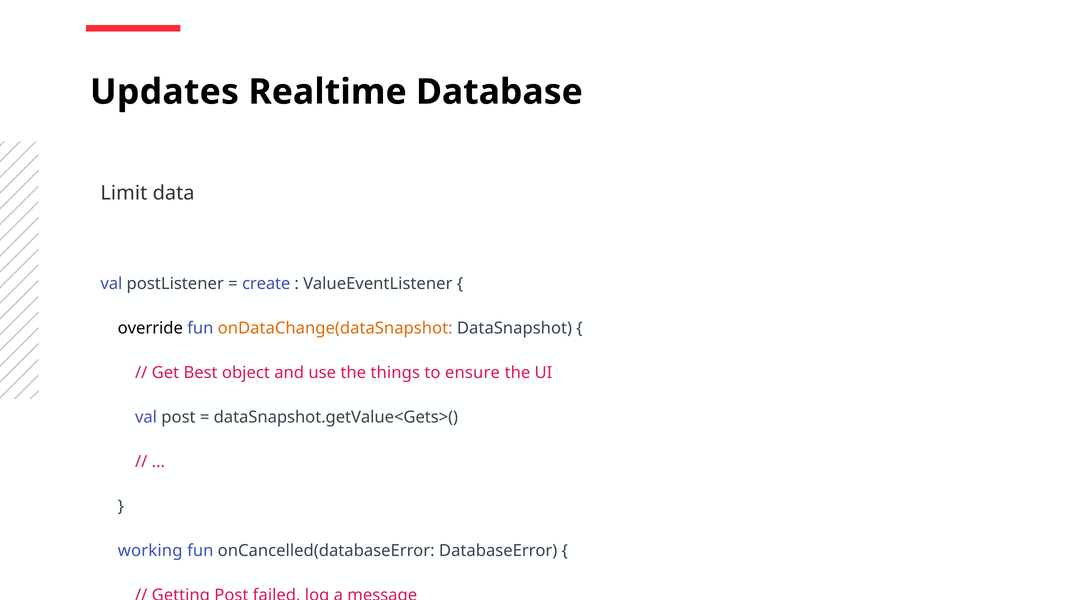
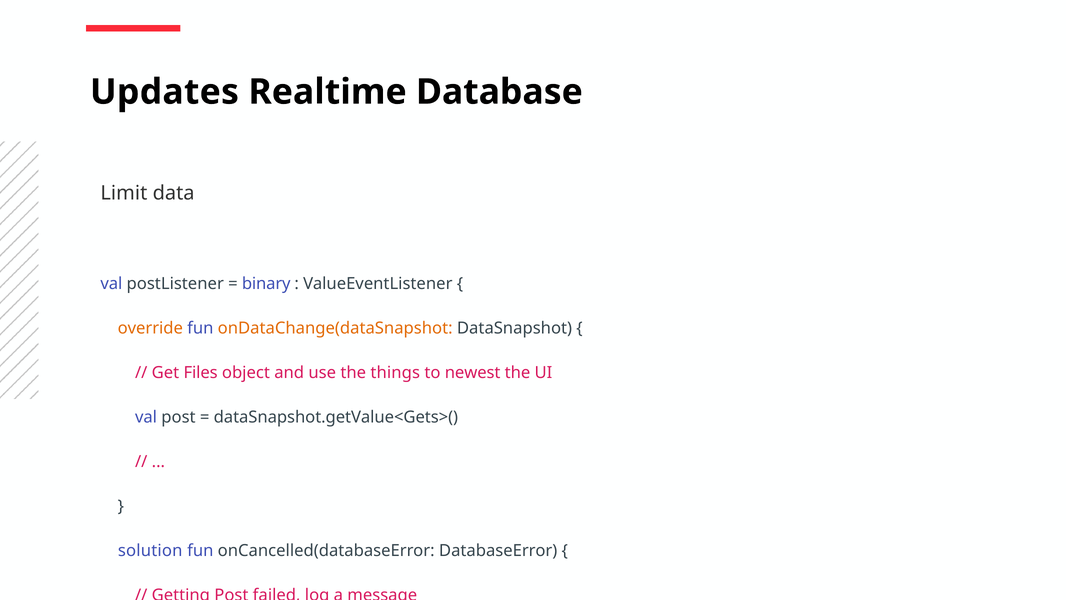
create: create -> binary
override colour: black -> orange
Best: Best -> Files
ensure: ensure -> newest
working: working -> solution
